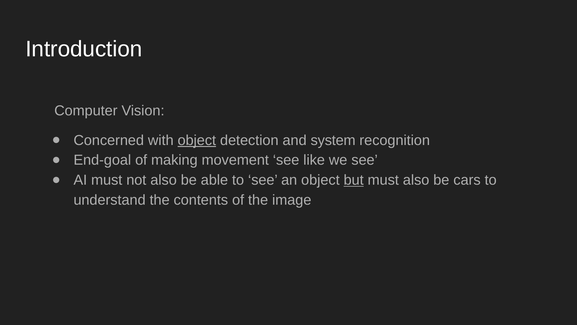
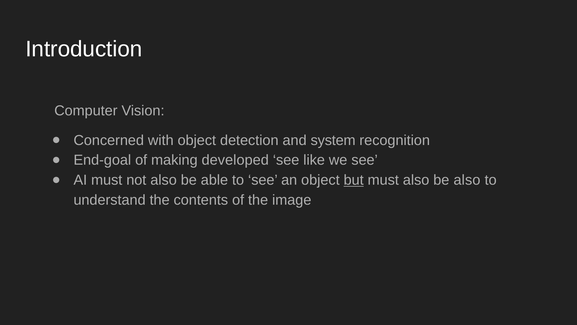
object at (197, 140) underline: present -> none
movement: movement -> developed
be cars: cars -> also
